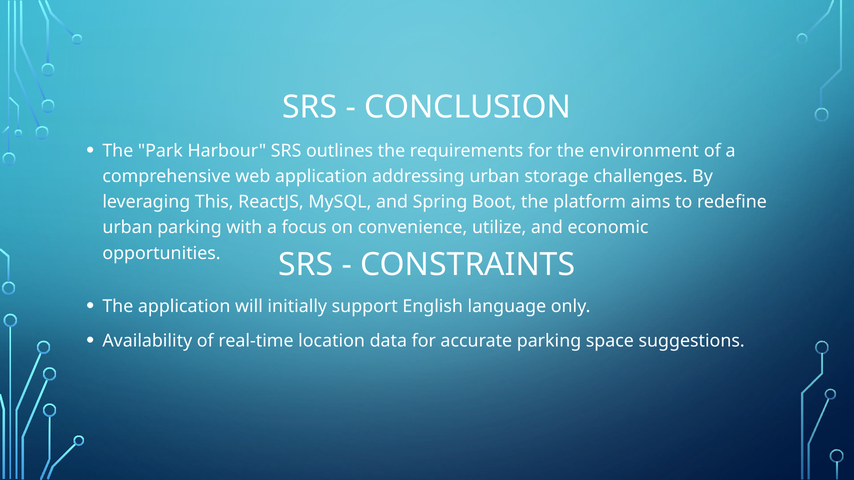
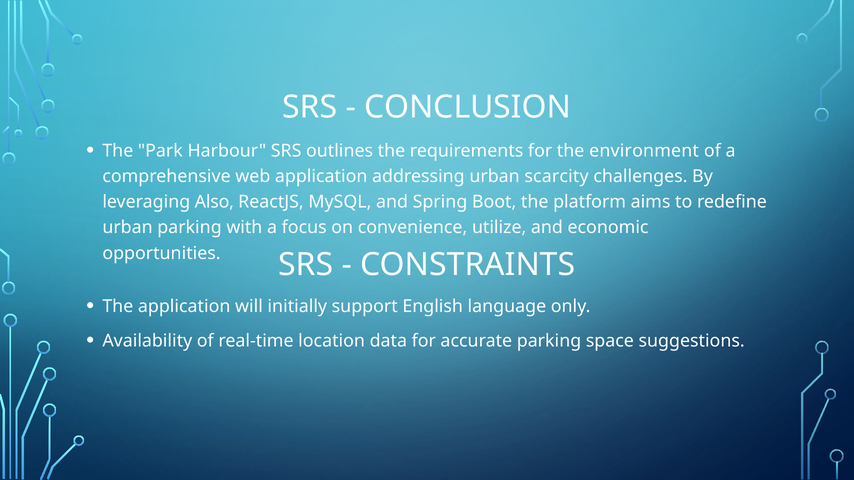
storage: storage -> scarcity
This: This -> Also
